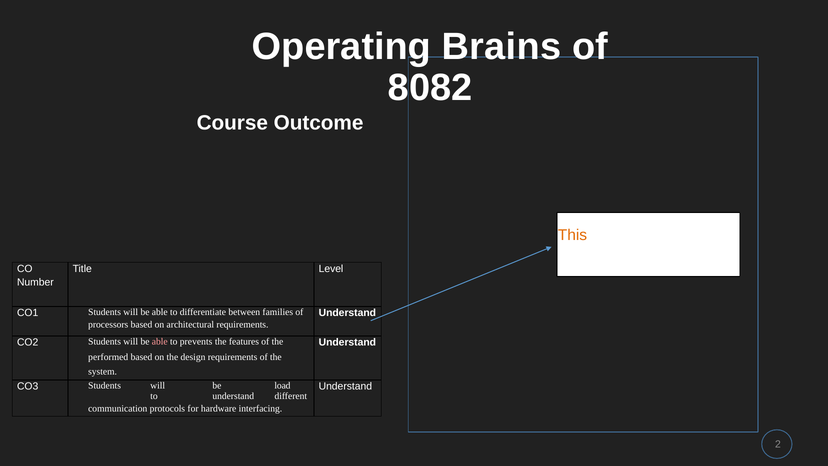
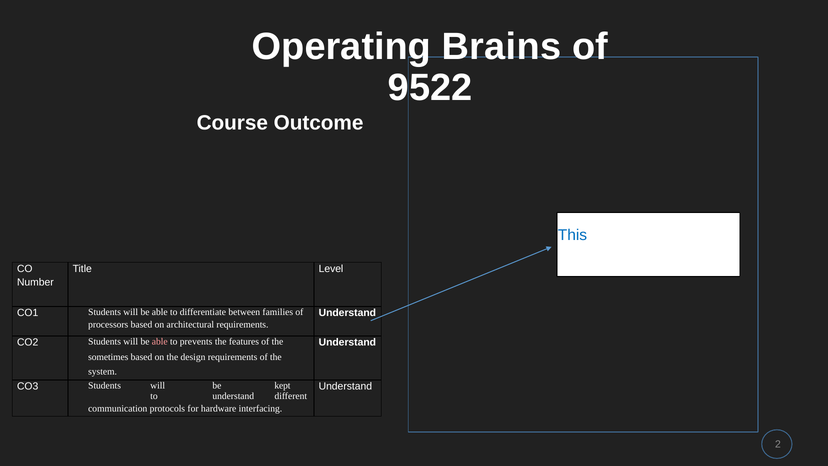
8082: 8082 -> 9522
This at (572, 235) colour: orange -> blue
performed: performed -> sometimes
load: load -> kept
